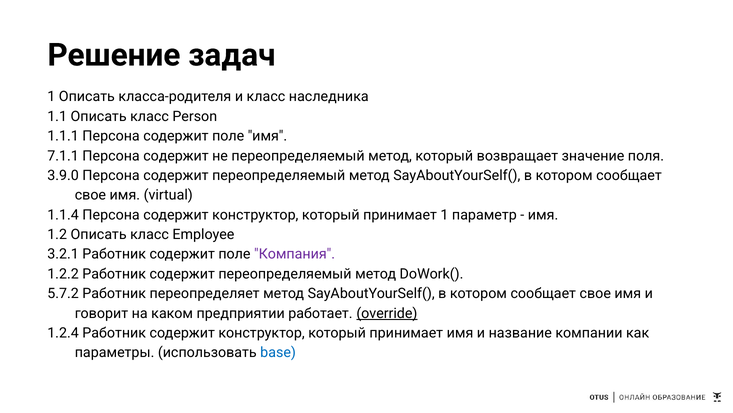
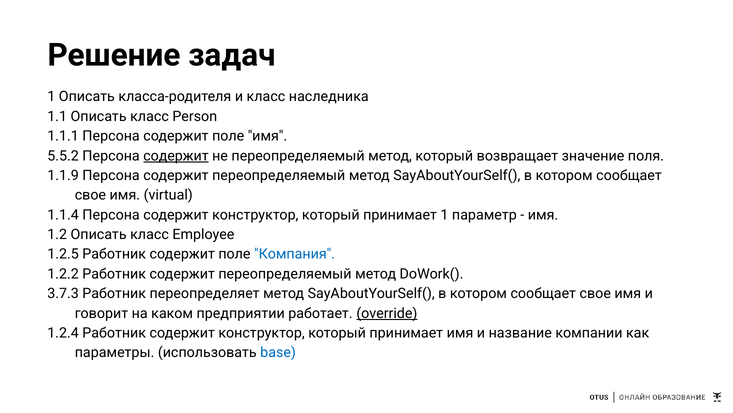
7.1.1: 7.1.1 -> 5.5.2
содержит at (176, 156) underline: none -> present
3.9.0: 3.9.0 -> 1.1.9
3.2.1: 3.2.1 -> 1.2.5
Компания colour: purple -> blue
5.7.2: 5.7.2 -> 3.7.3
